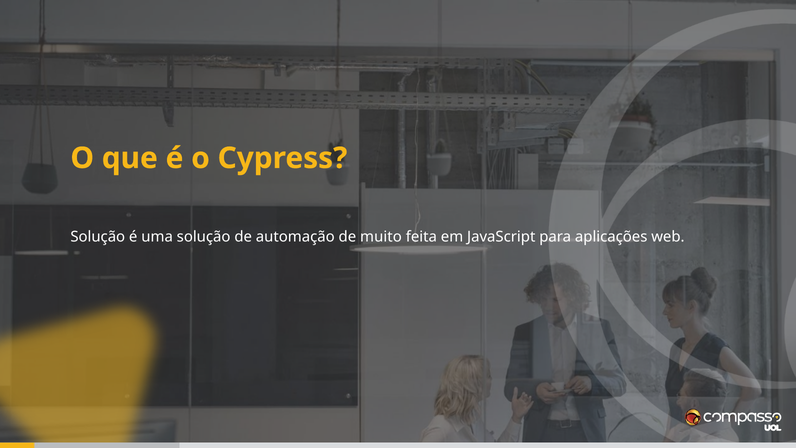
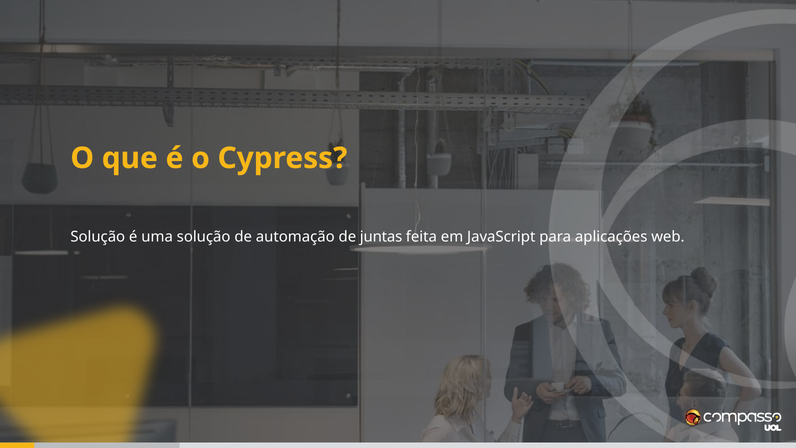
muito: muito -> juntas
